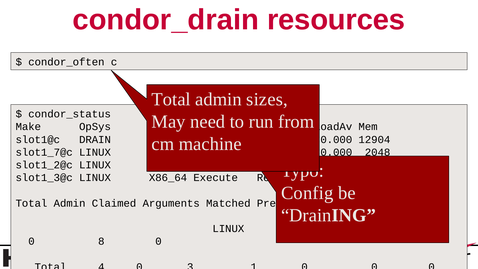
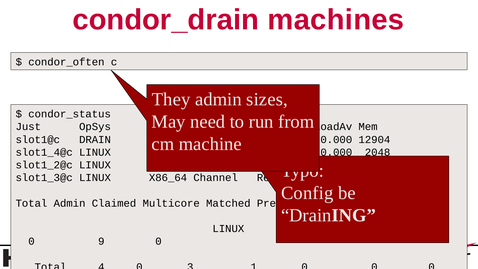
resources: resources -> machines
Total at (171, 99): Total -> They
Make: Make -> Just
slot1_7@c: slot1_7@c -> slot1_4@c
Execute: Execute -> Channel
Arguments: Arguments -> Multicore
8: 8 -> 9
